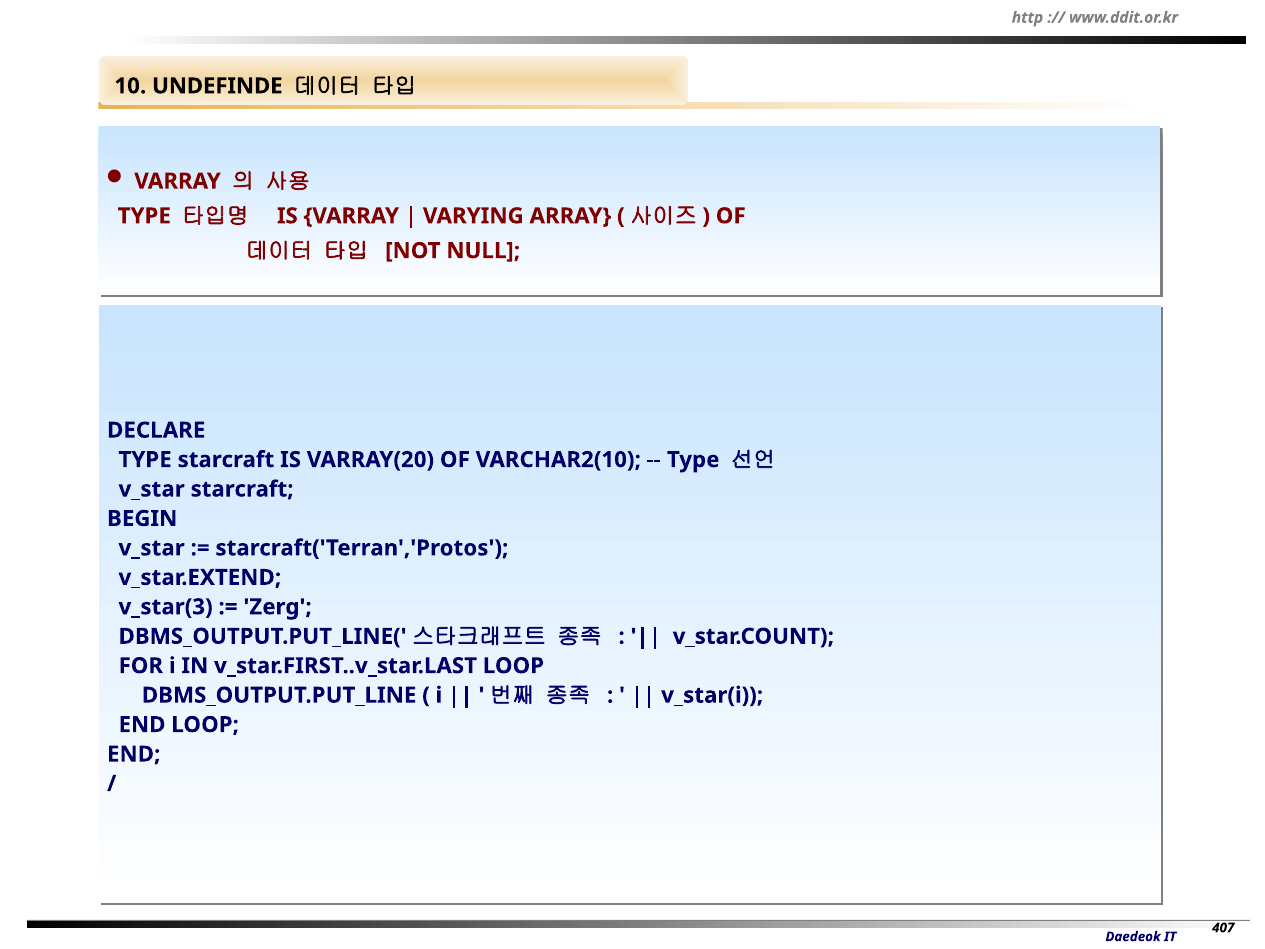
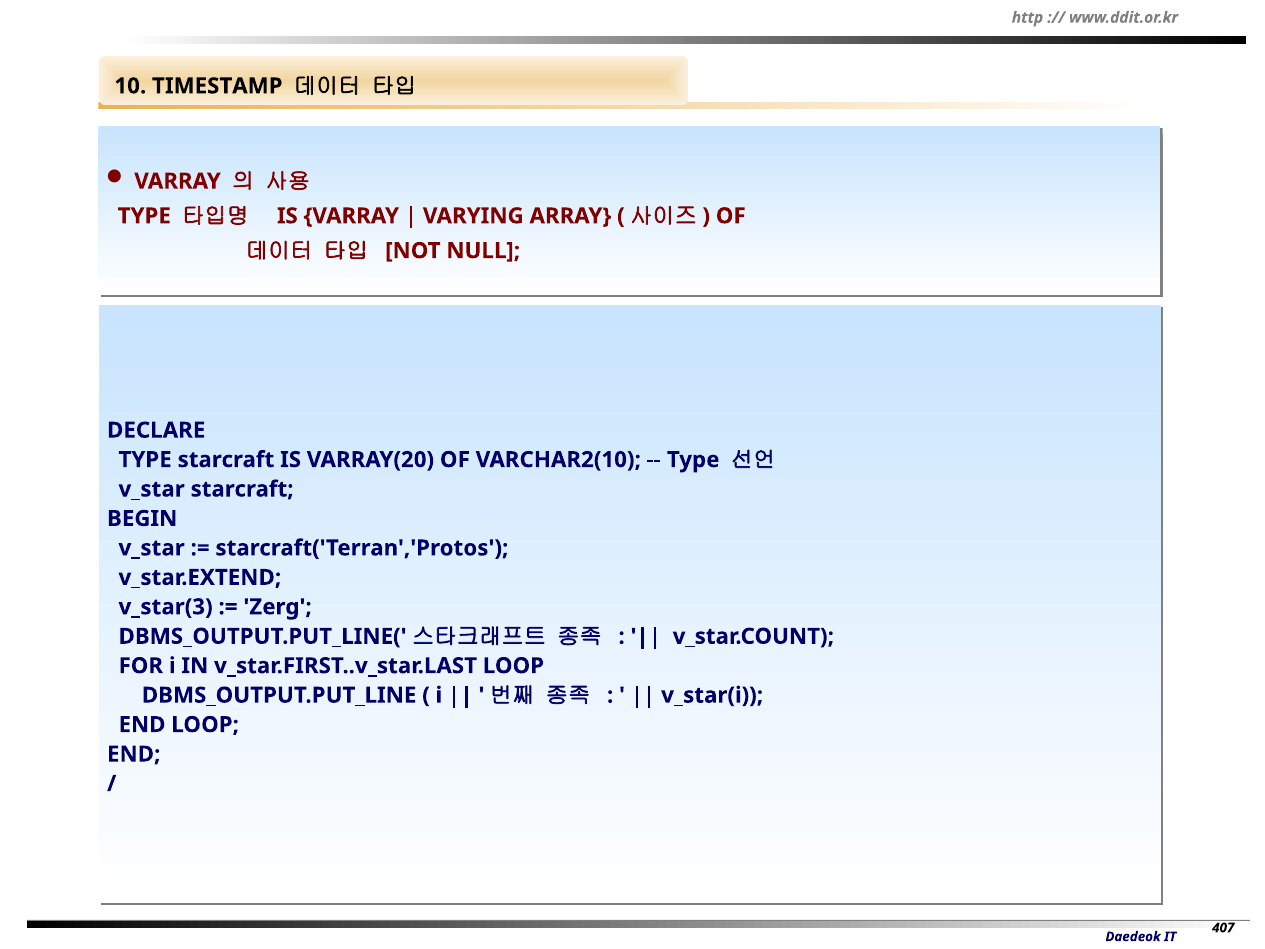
UNDEFINDE: UNDEFINDE -> TIMESTAMP
